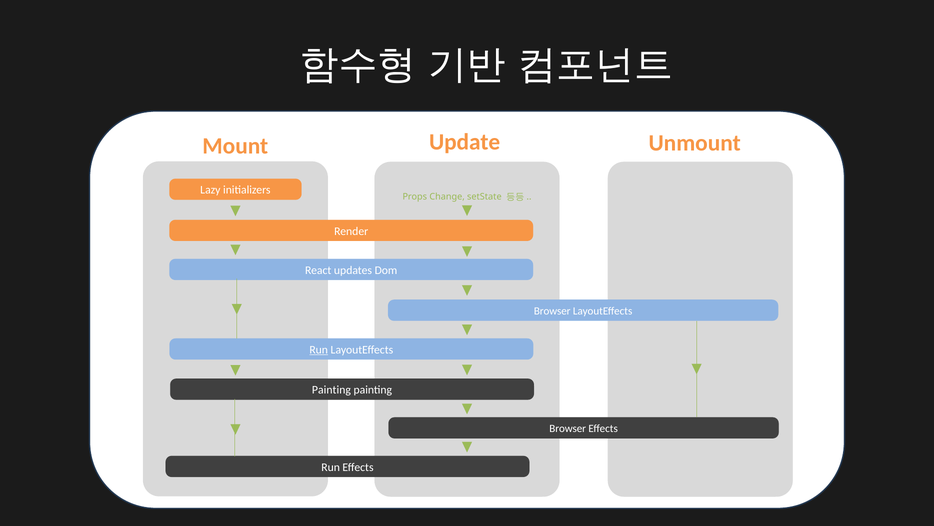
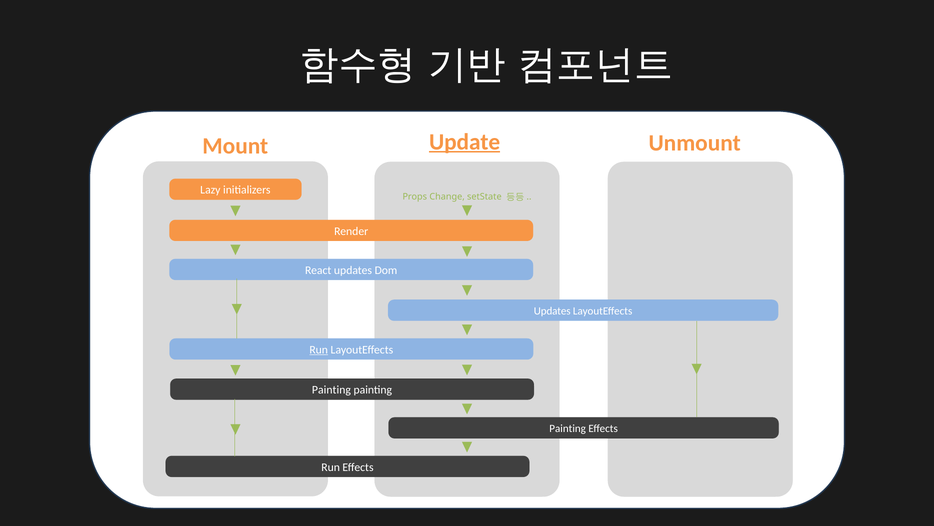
Update underline: none -> present
Browser at (552, 311): Browser -> Updates
Browser at (568, 428): Browser -> Painting
